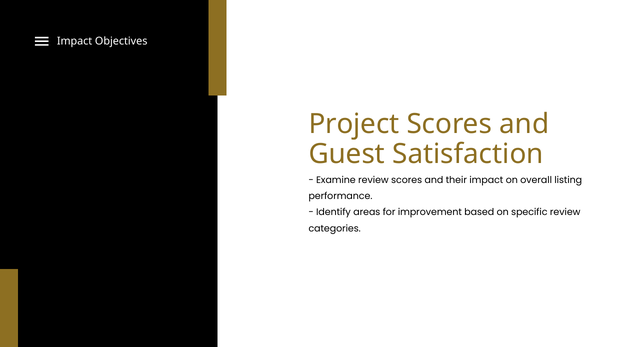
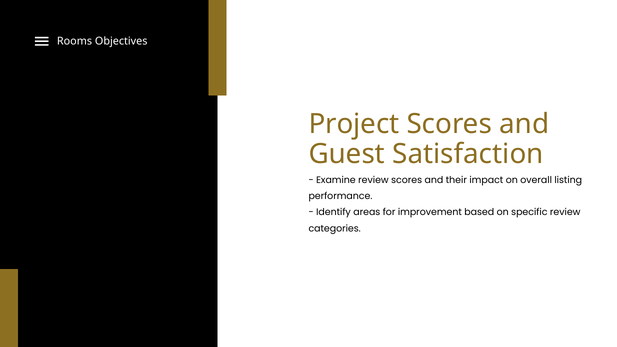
Impact at (75, 41): Impact -> Rooms
